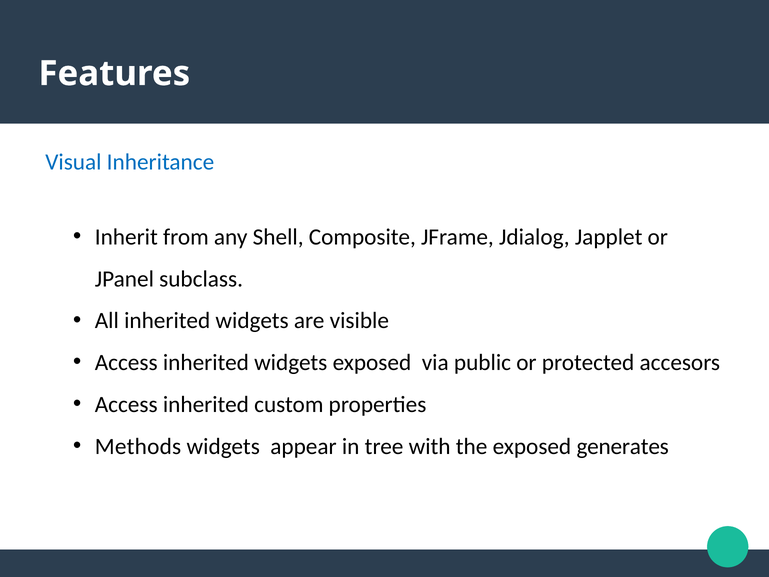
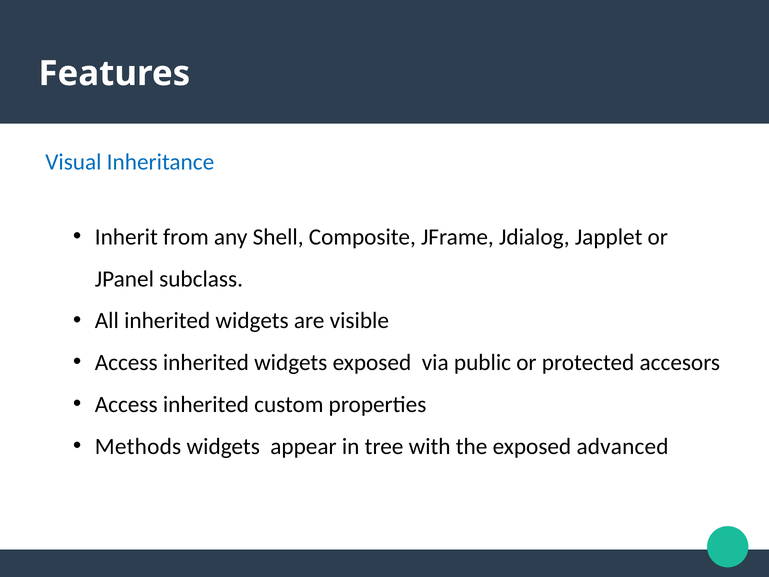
generates: generates -> advanced
